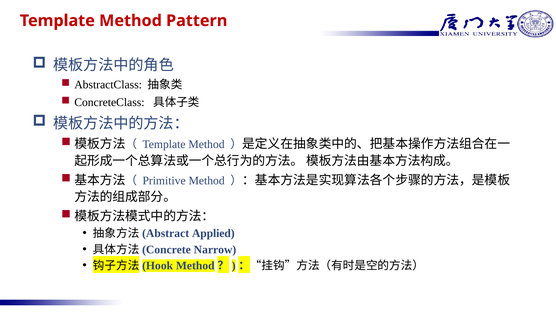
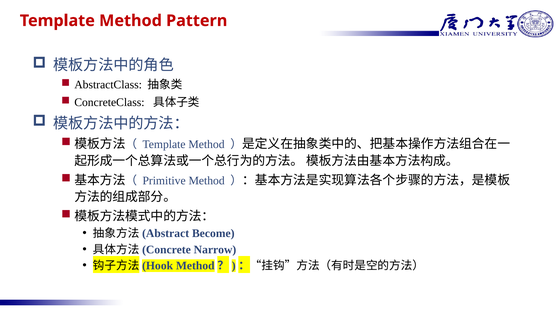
Applied: Applied -> Become
